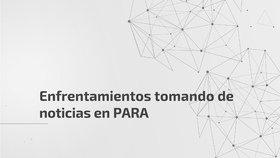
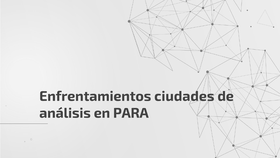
tomando: tomando -> ciudades
noticias: noticias -> análisis
